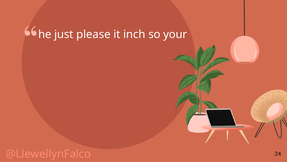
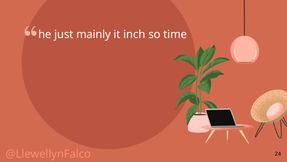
please: please -> mainly
your: your -> time
